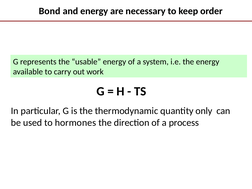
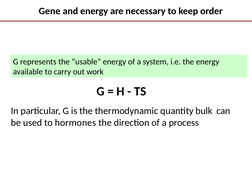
Bond: Bond -> Gene
only: only -> bulk
